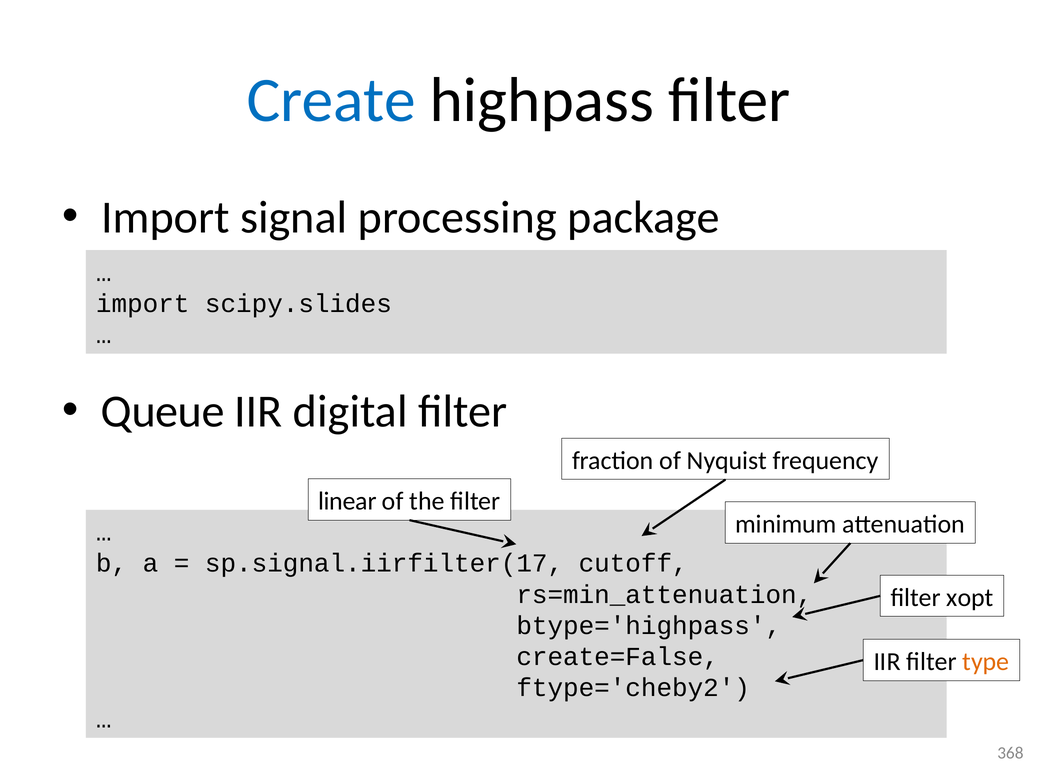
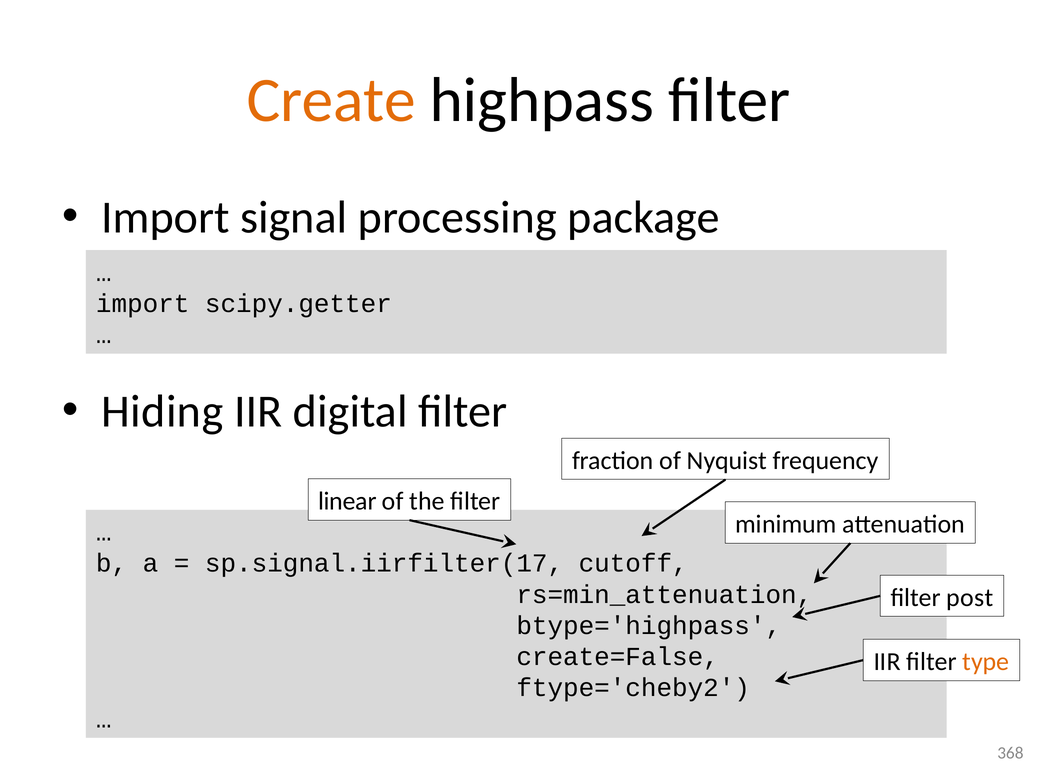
Create colour: blue -> orange
scipy.slides: scipy.slides -> scipy.getter
Queue: Queue -> Hiding
xopt: xopt -> post
